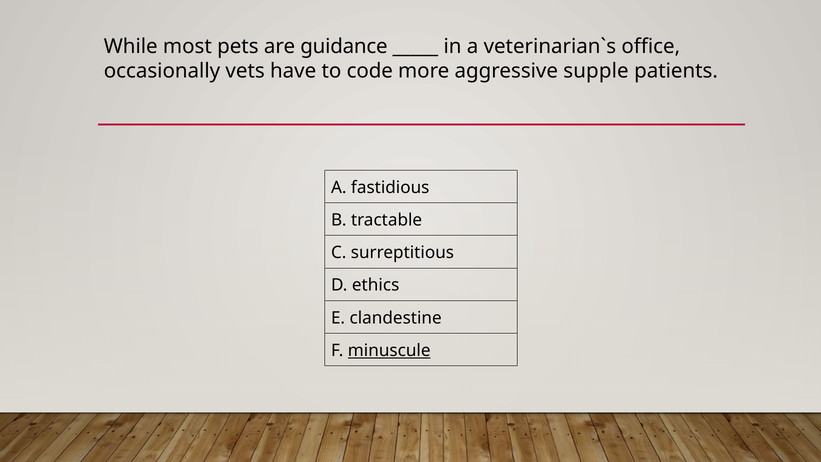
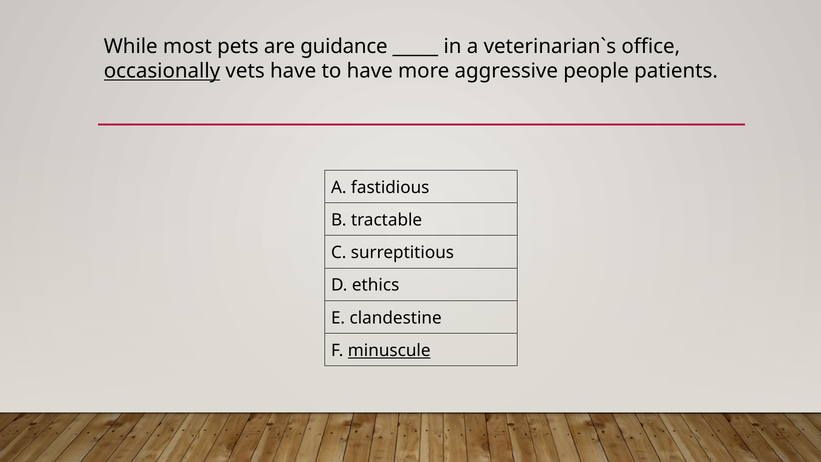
occasionally underline: none -> present
to code: code -> have
supple: supple -> people
